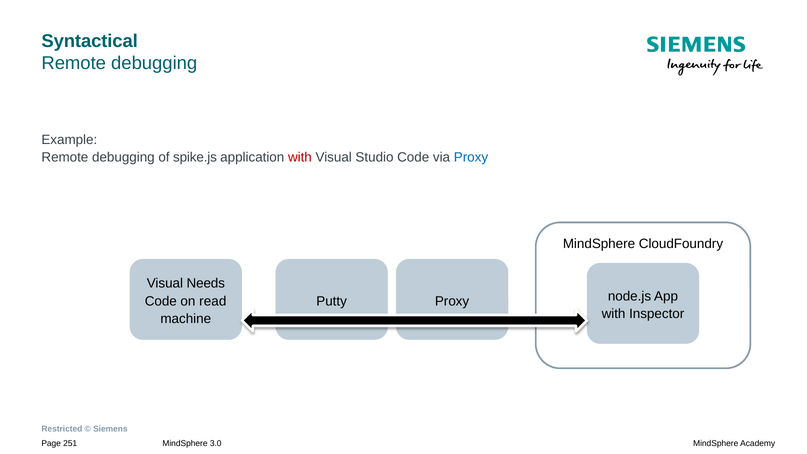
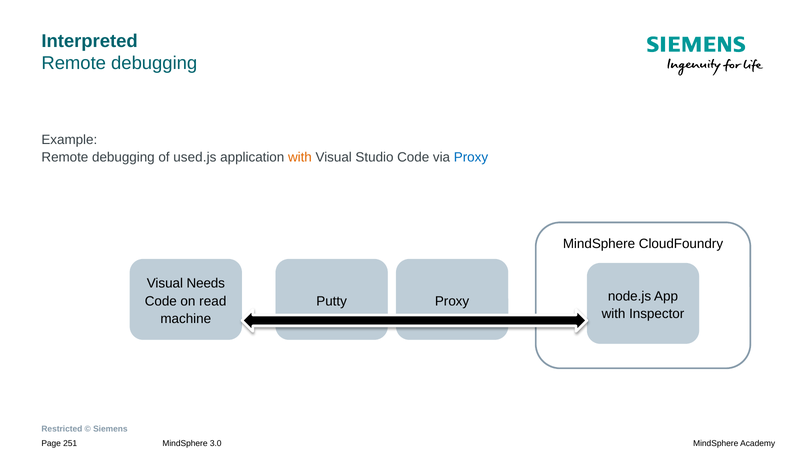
Syntactical: Syntactical -> Interpreted
spike.js: spike.js -> used.js
with at (300, 158) colour: red -> orange
